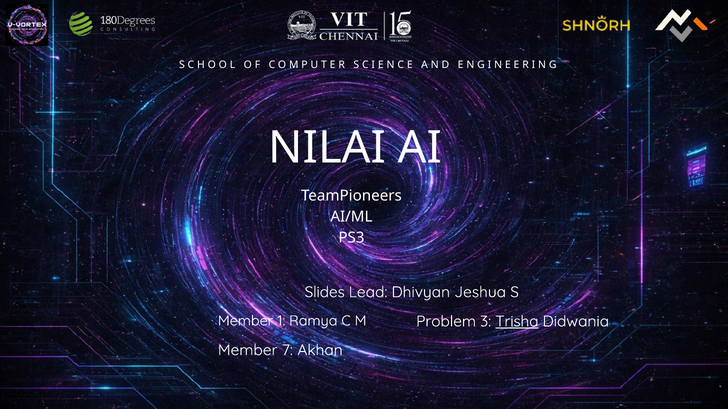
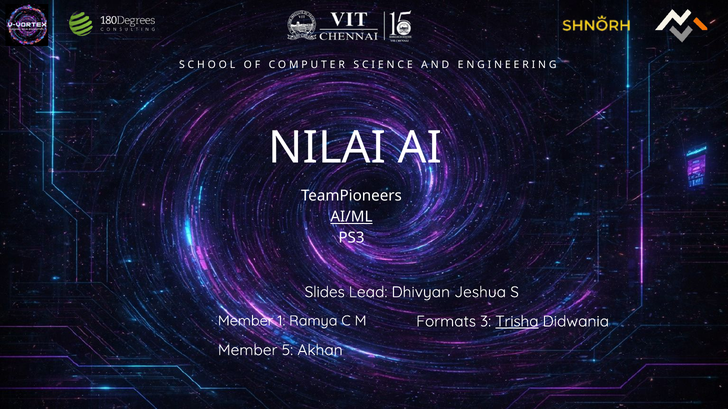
AI/ML underline: none -> present
Problem: Problem -> Formats
7: 7 -> 5
